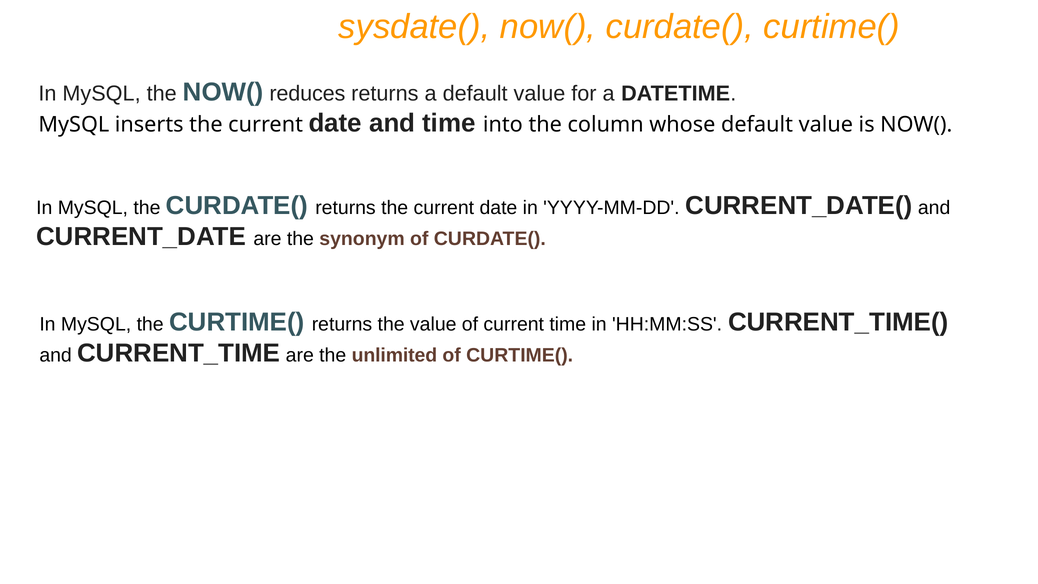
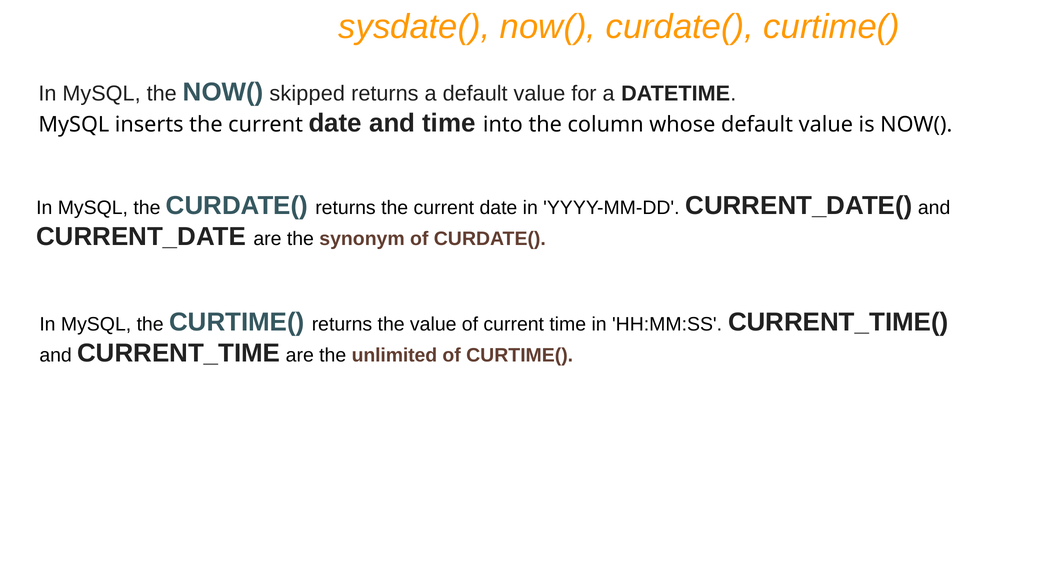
reduces: reduces -> skipped
